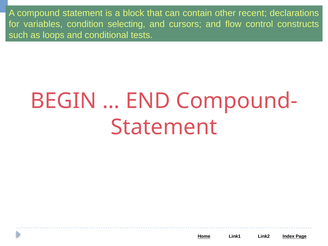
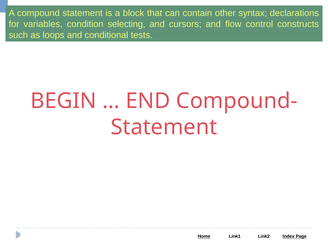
recent: recent -> syntax
